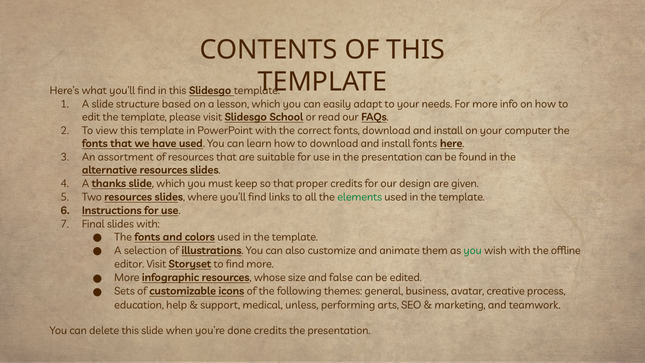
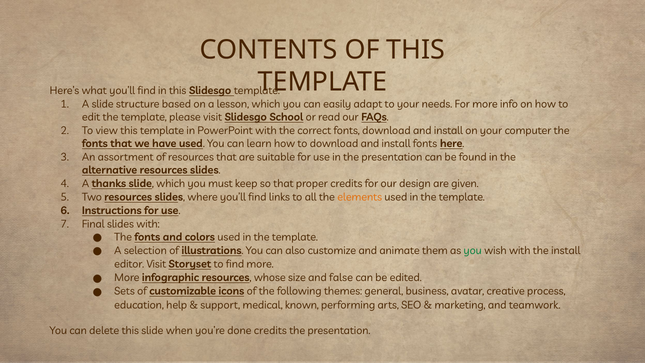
elements colour: green -> orange
the offline: offline -> install
unless: unless -> known
